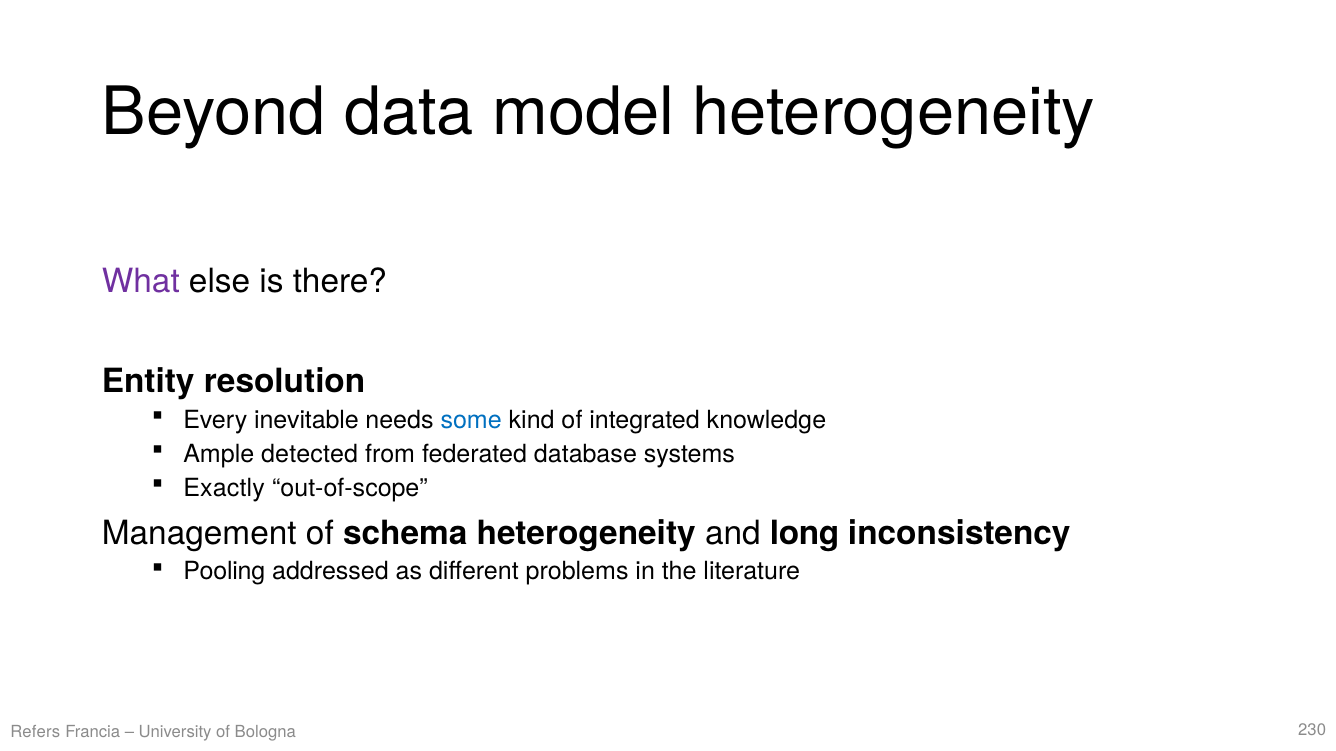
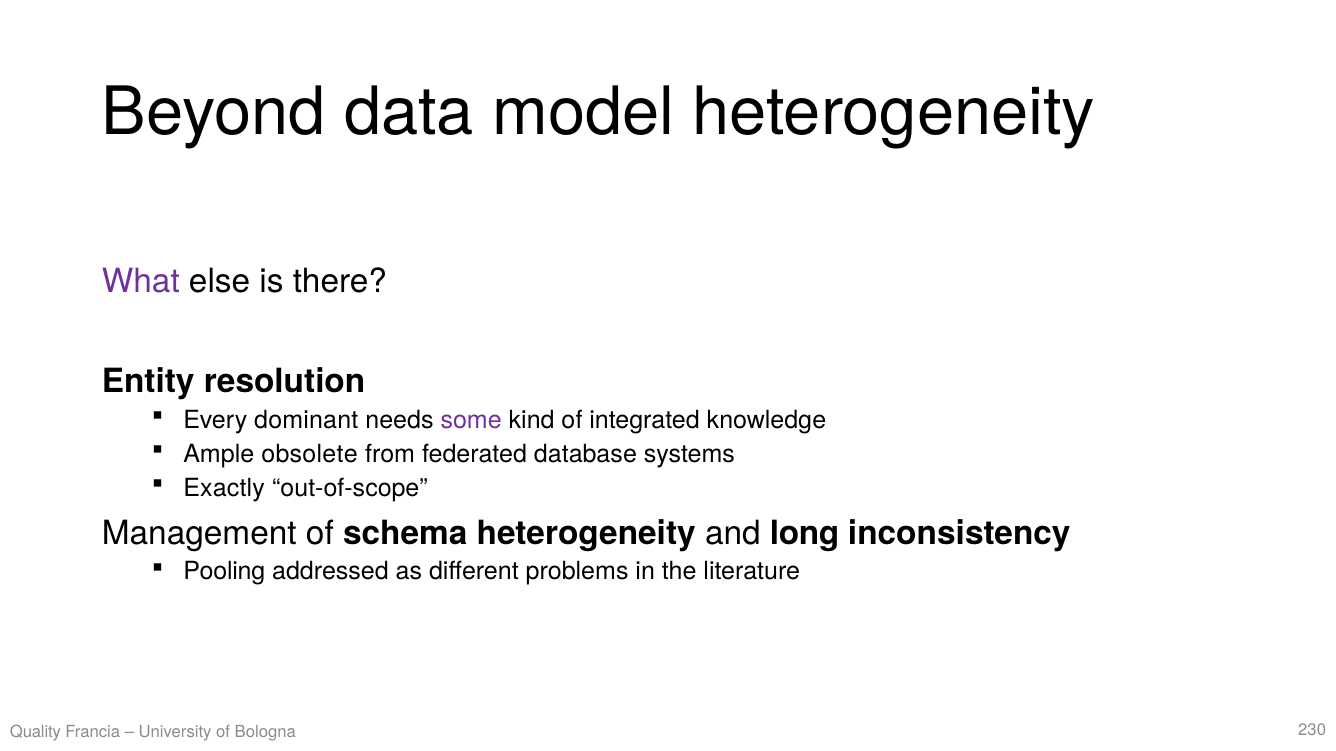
inevitable: inevitable -> dominant
some colour: blue -> purple
detected: detected -> obsolete
Refers: Refers -> Quality
